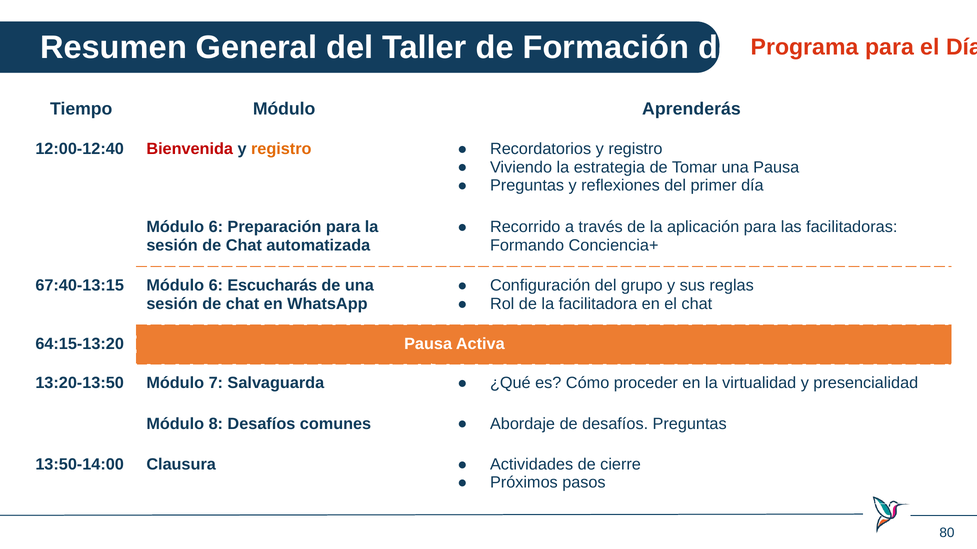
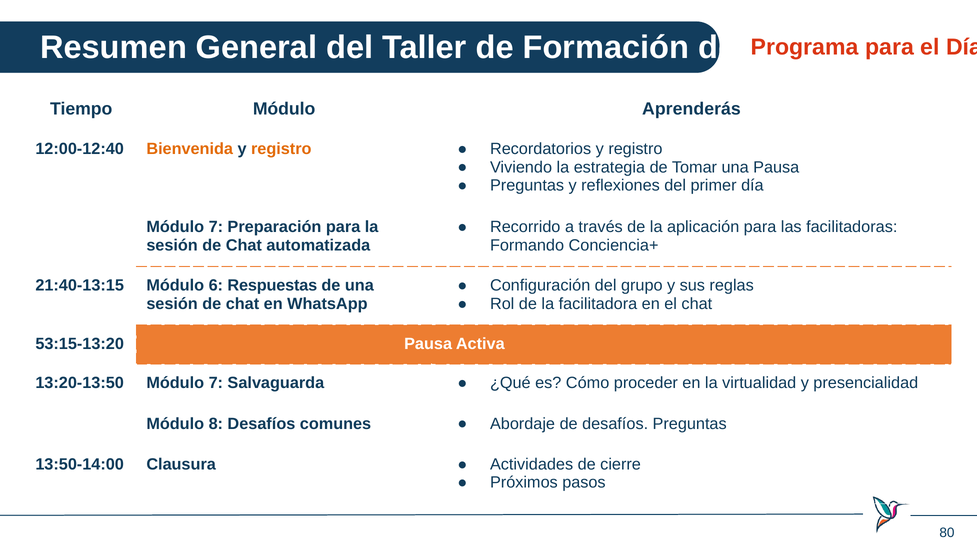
Bienvenida colour: red -> orange
6 at (216, 227): 6 -> 7
67:40-13:15: 67:40-13:15 -> 21:40-13:15
Escucharás: Escucharás -> Respuestas
64:15-13:20: 64:15-13:20 -> 53:15-13:20
